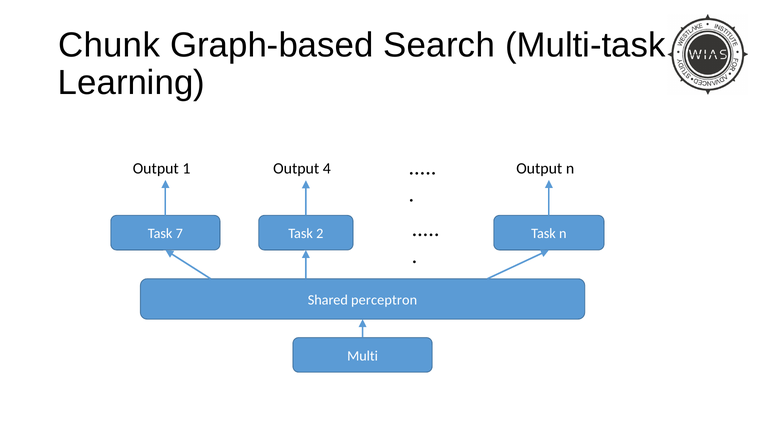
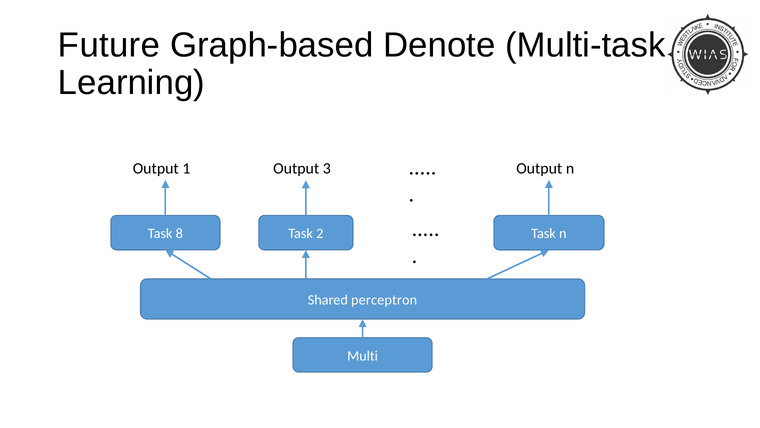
Chunk: Chunk -> Future
Search: Search -> Denote
4: 4 -> 3
7: 7 -> 8
